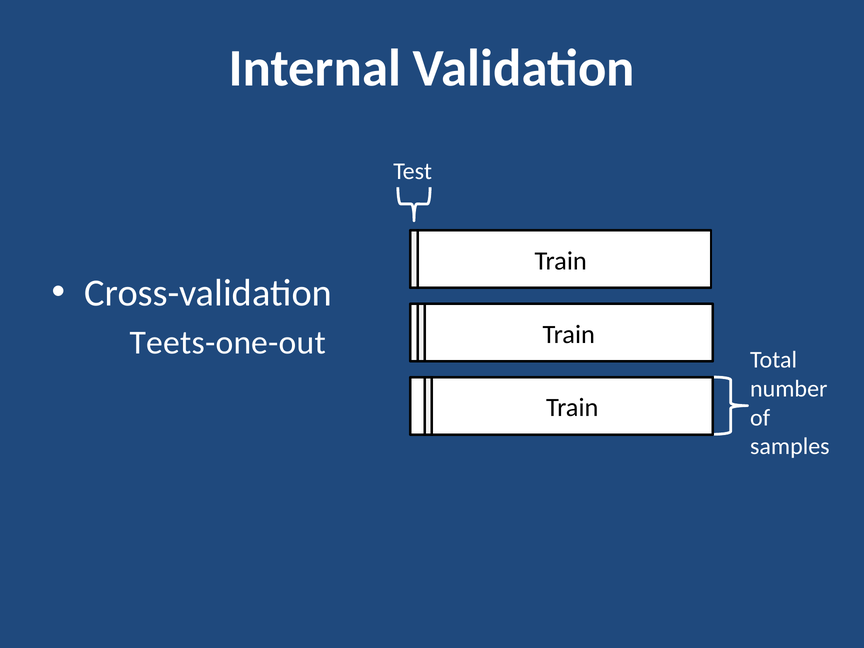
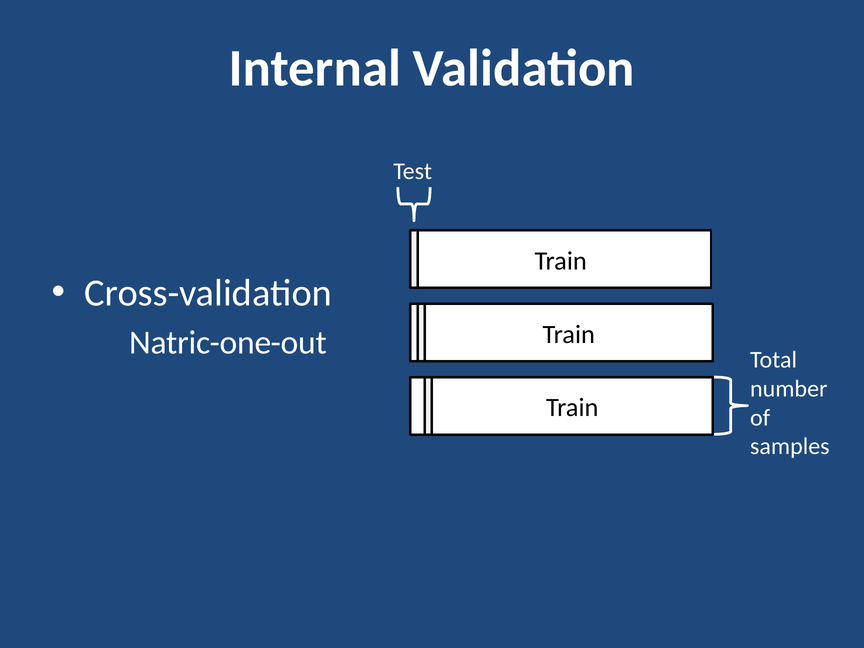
Teets-one-out: Teets-one-out -> Natric-one-out
